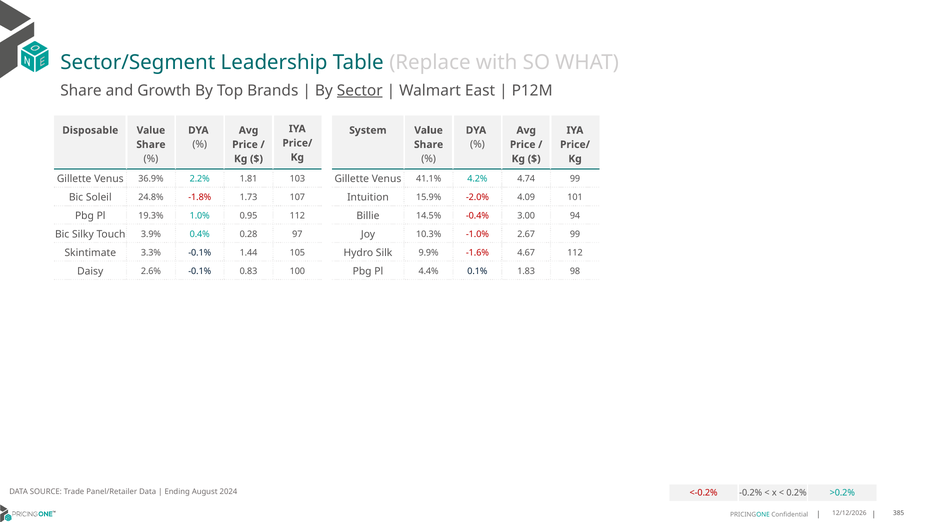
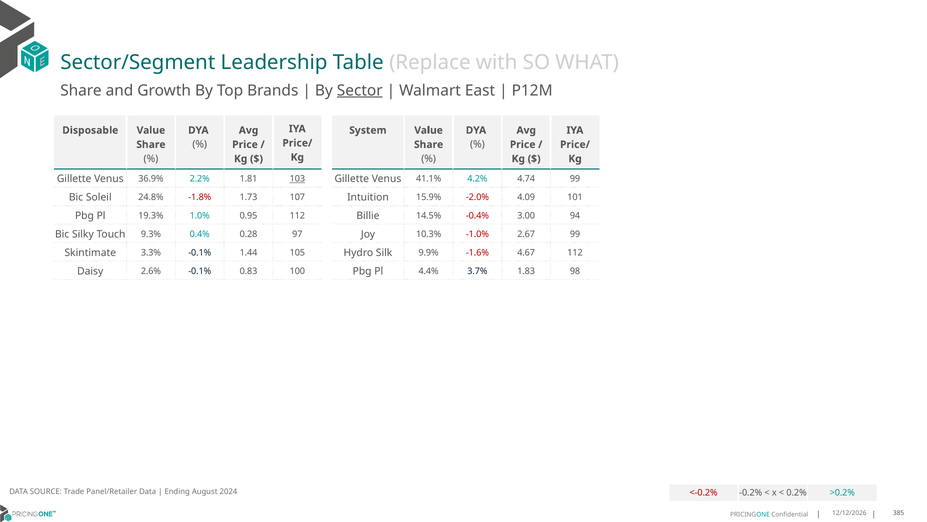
103 underline: none -> present
3.9%: 3.9% -> 9.3%
0.1%: 0.1% -> 3.7%
